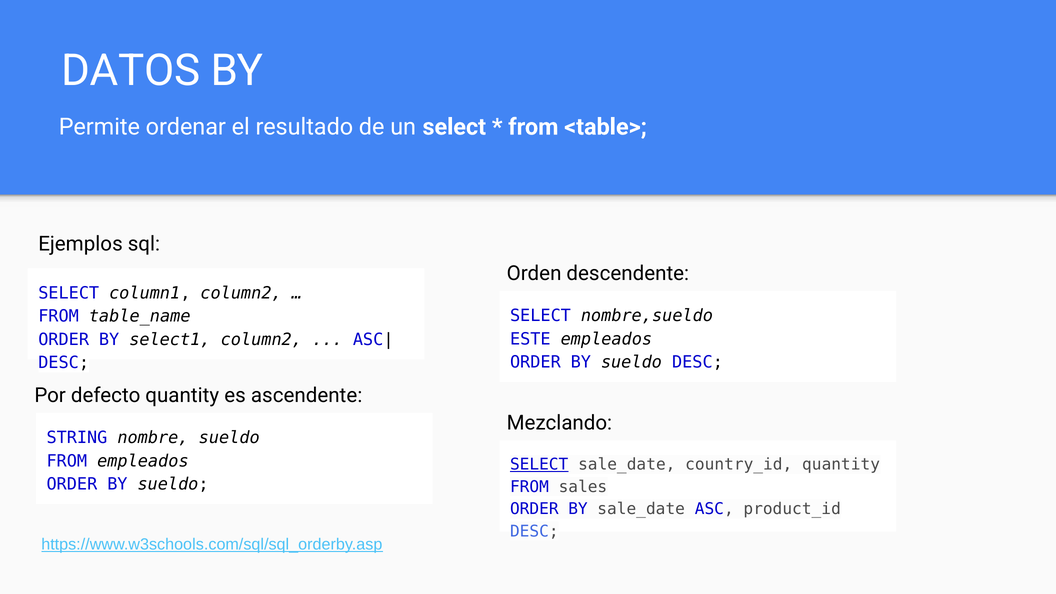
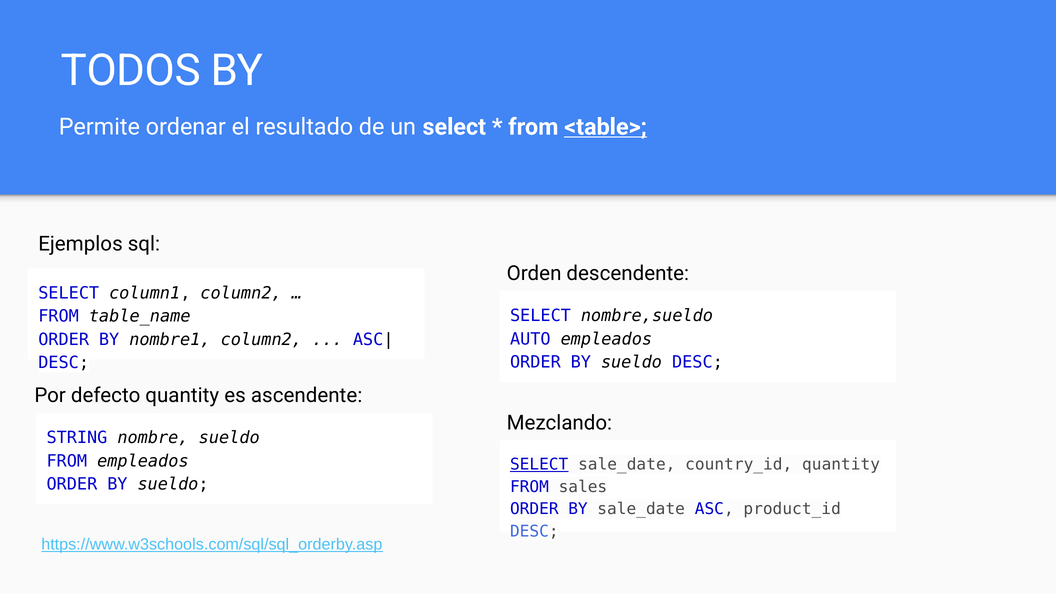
DATOS: DATOS -> TODOS
<table> underline: none -> present
ESTE: ESTE -> AUTO
select1: select1 -> nombre1
